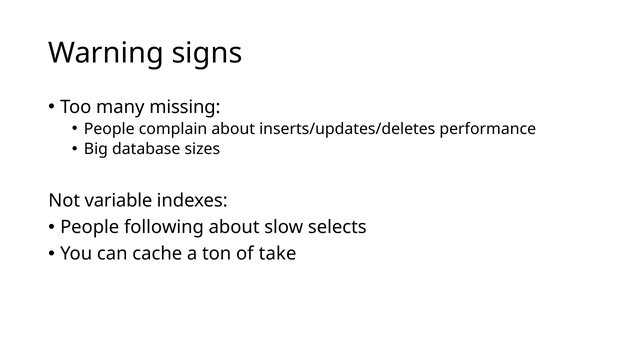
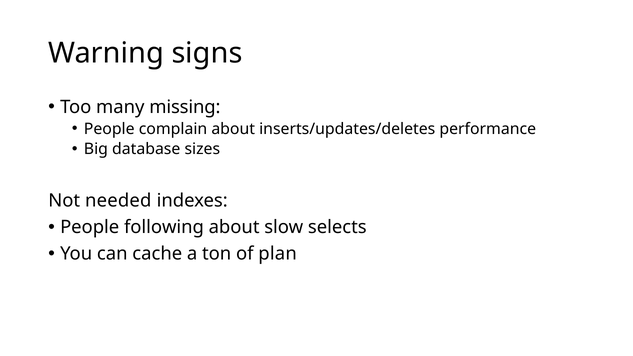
variable: variable -> needed
take: take -> plan
